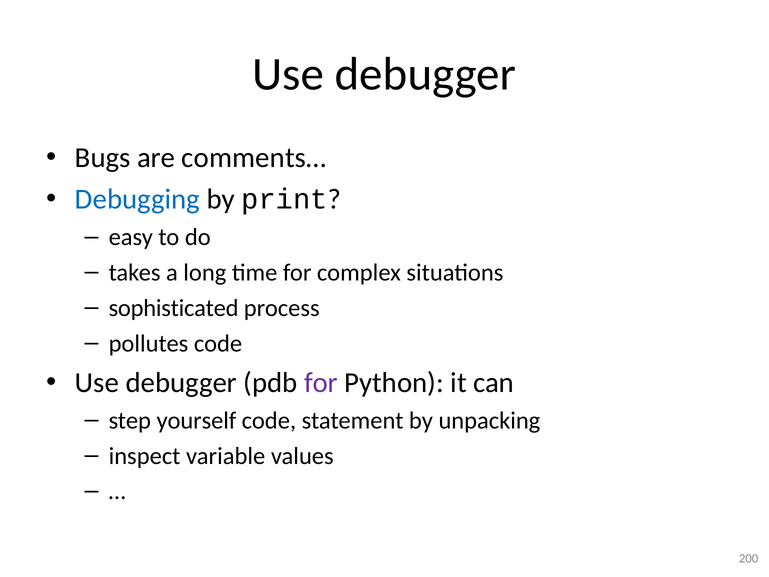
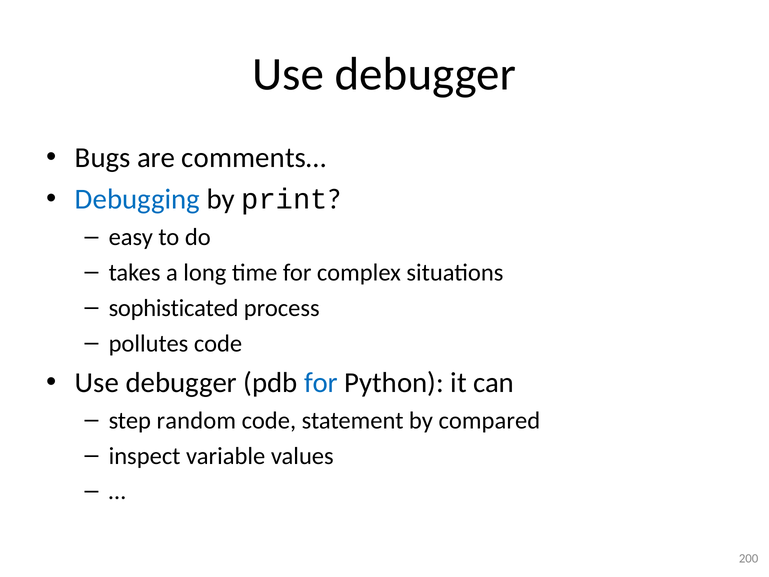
for at (321, 383) colour: purple -> blue
yourself: yourself -> random
unpacking: unpacking -> compared
